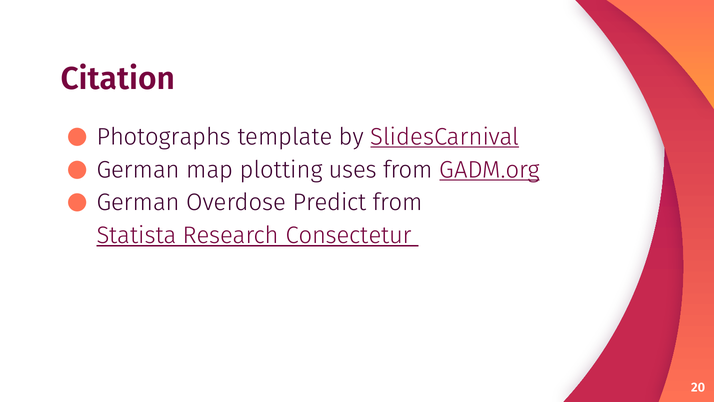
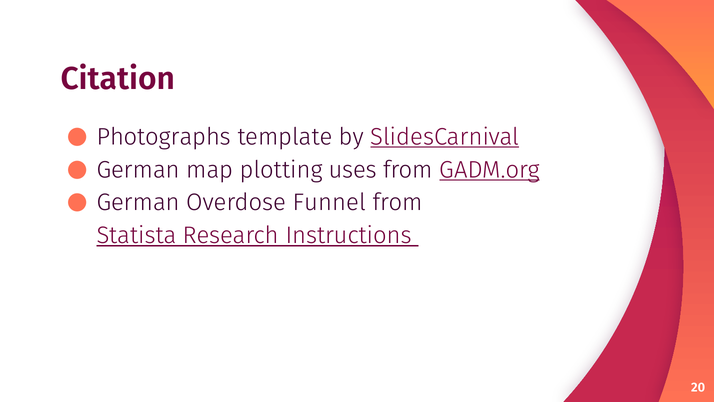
Predict: Predict -> Funnel
Consectetur: Consectetur -> Instructions
